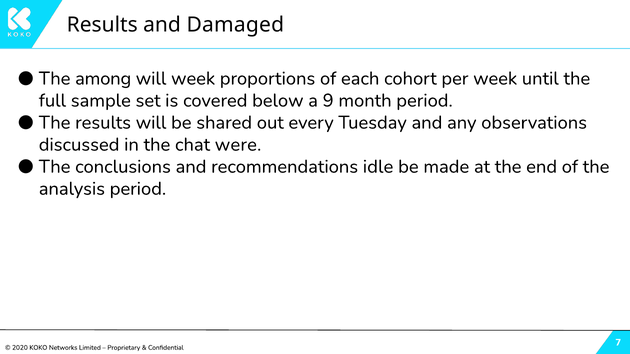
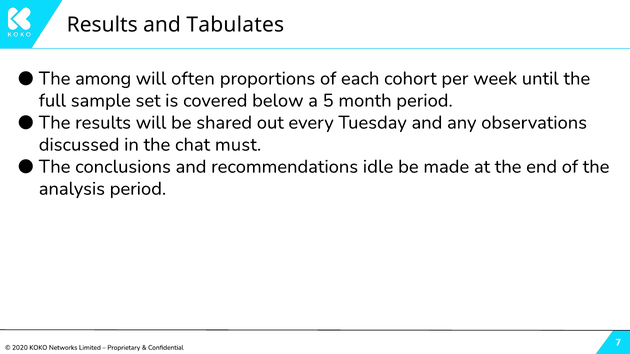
Damaged: Damaged -> Tabulates
will week: week -> often
9: 9 -> 5
were: were -> must
